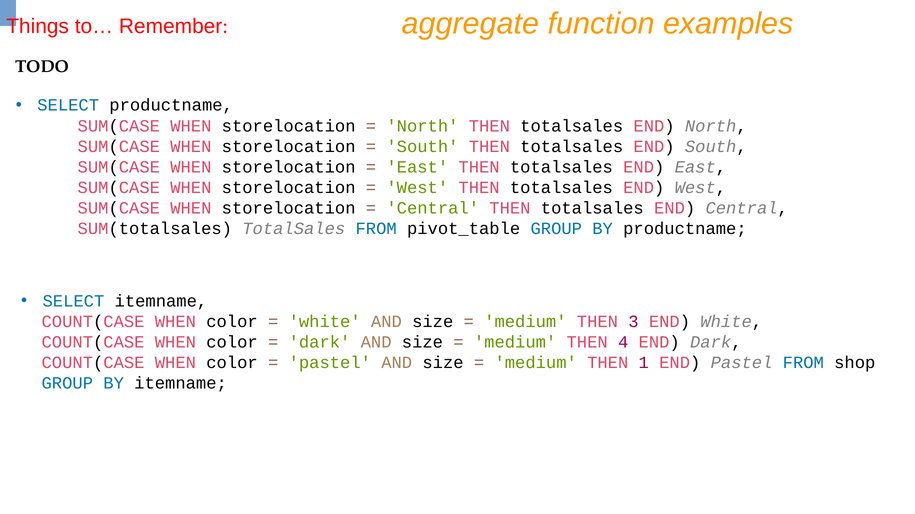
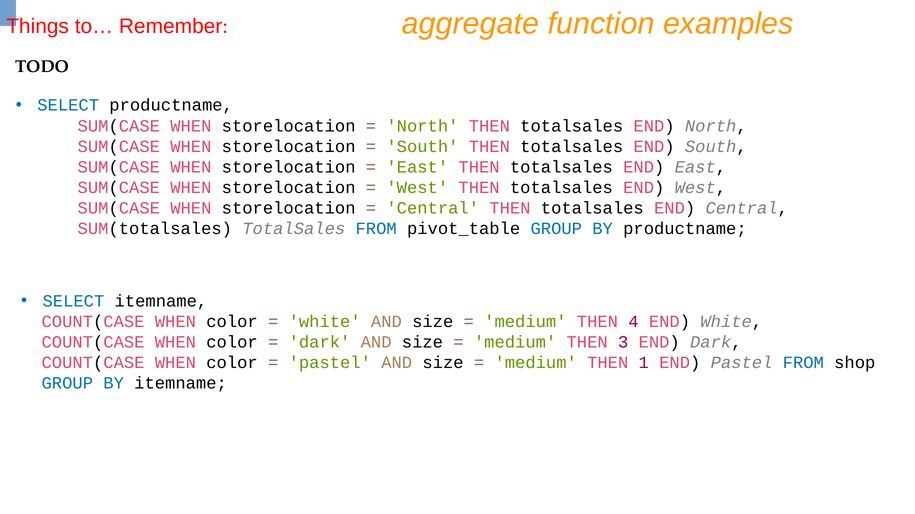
3: 3 -> 4
4: 4 -> 3
